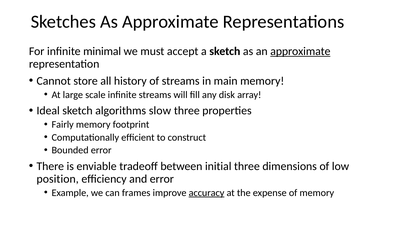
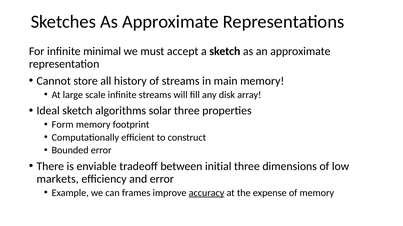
approximate at (300, 52) underline: present -> none
slow: slow -> solar
Fairly: Fairly -> Form
position: position -> markets
